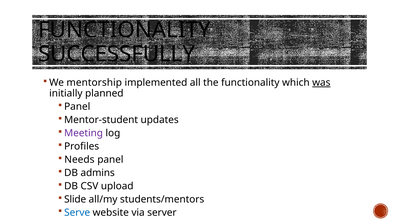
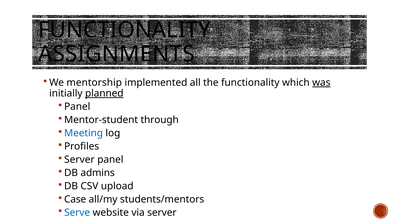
SUCCESSFULLY: SUCCESSFULLY -> ASSIGNMENTS
planned underline: none -> present
updates: updates -> through
Meeting colour: purple -> blue
Needs at (79, 160): Needs -> Server
Slide: Slide -> Case
